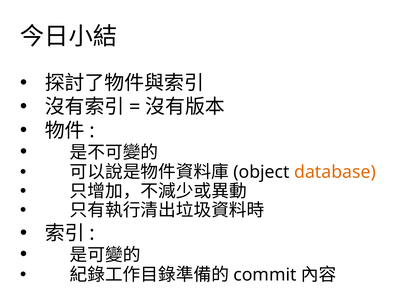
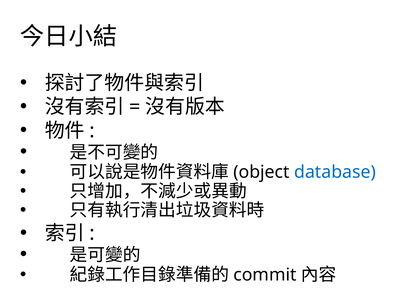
database colour: orange -> blue
